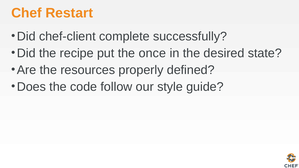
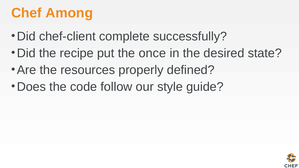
Restart: Restart -> Among
